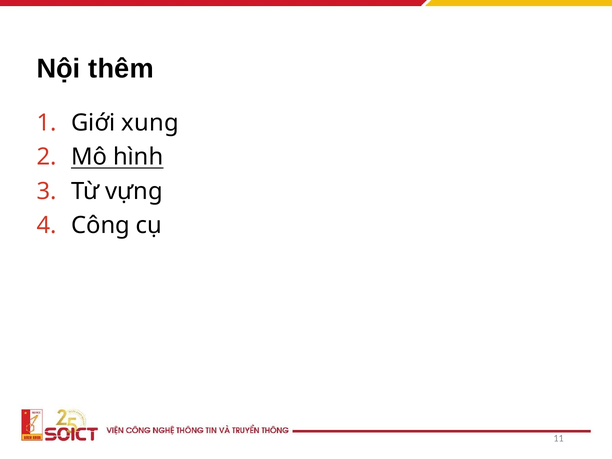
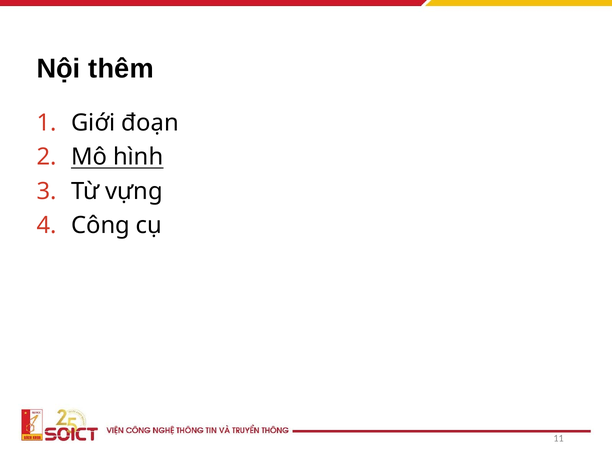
xung: xung -> đoạn
